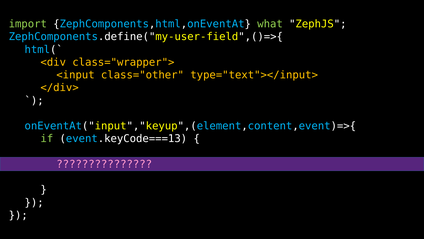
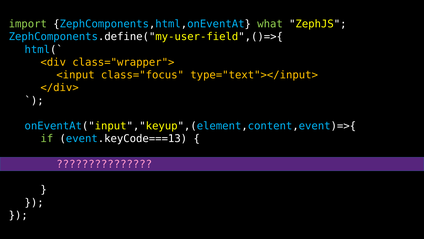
class="other: class="other -> class="focus
